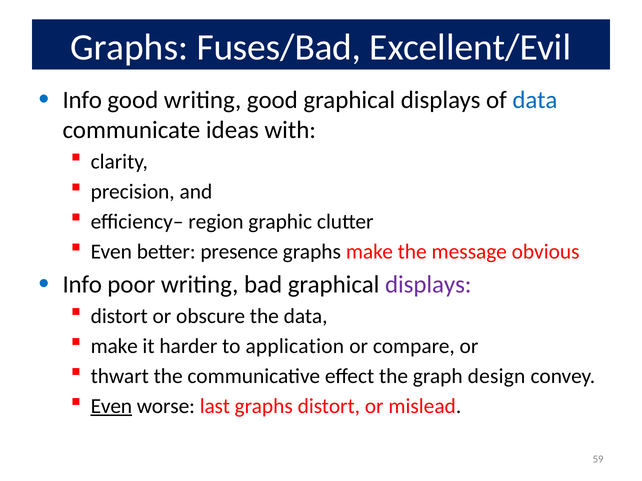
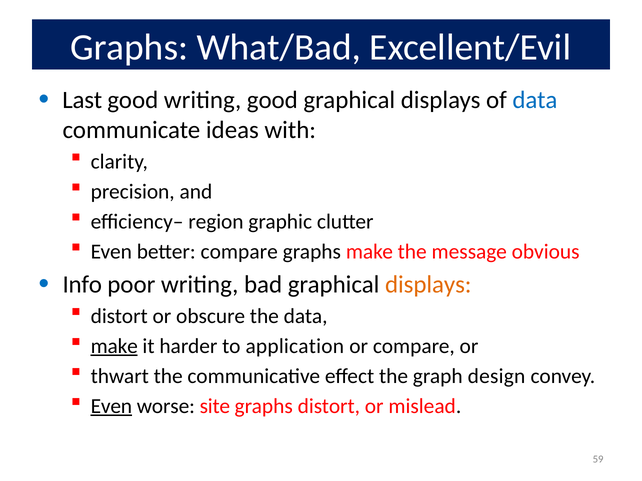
Fuses/Bad: Fuses/Bad -> What/Bad
Info at (82, 100): Info -> Last
better presence: presence -> compare
displays at (428, 285) colour: purple -> orange
make at (114, 347) underline: none -> present
last: last -> site
